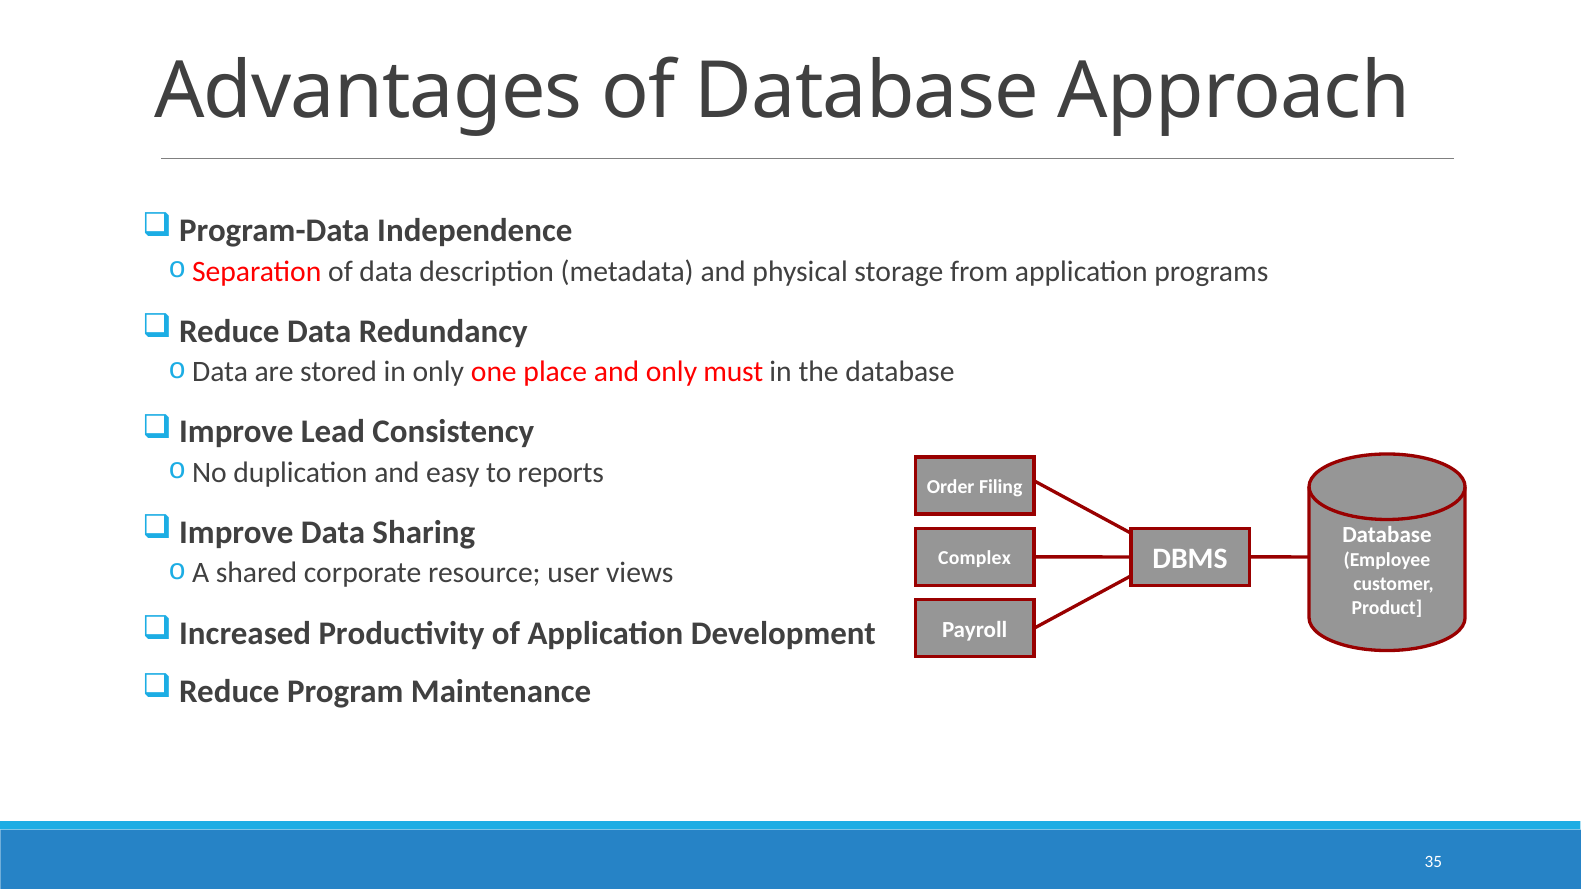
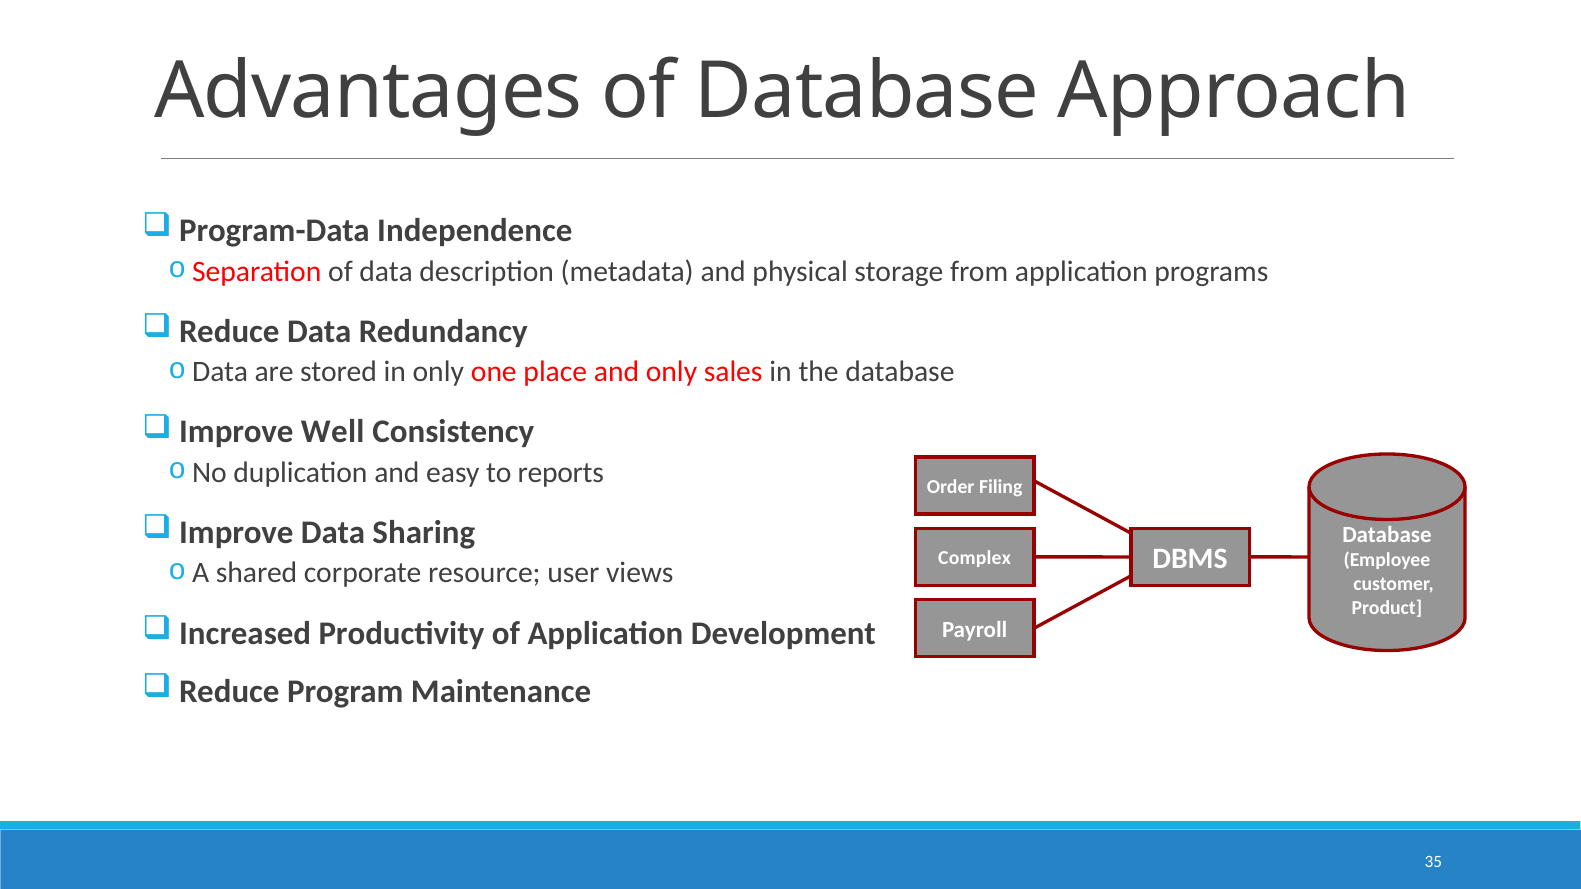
must: must -> sales
Lead: Lead -> Well
